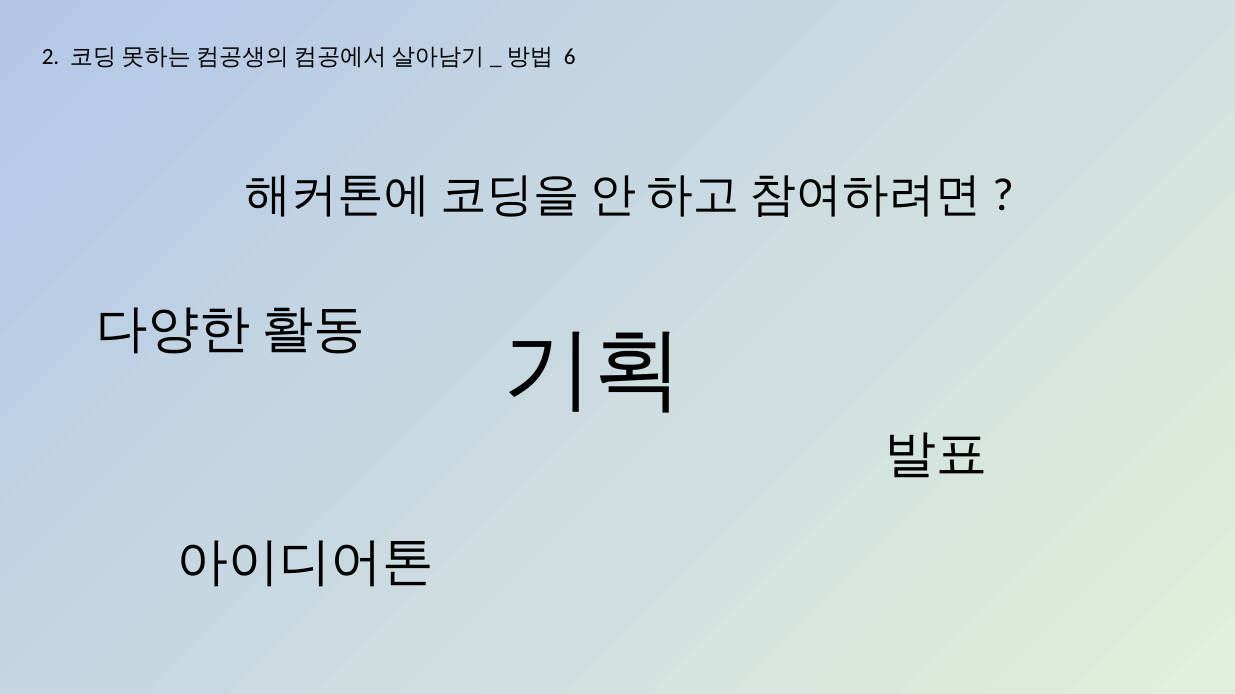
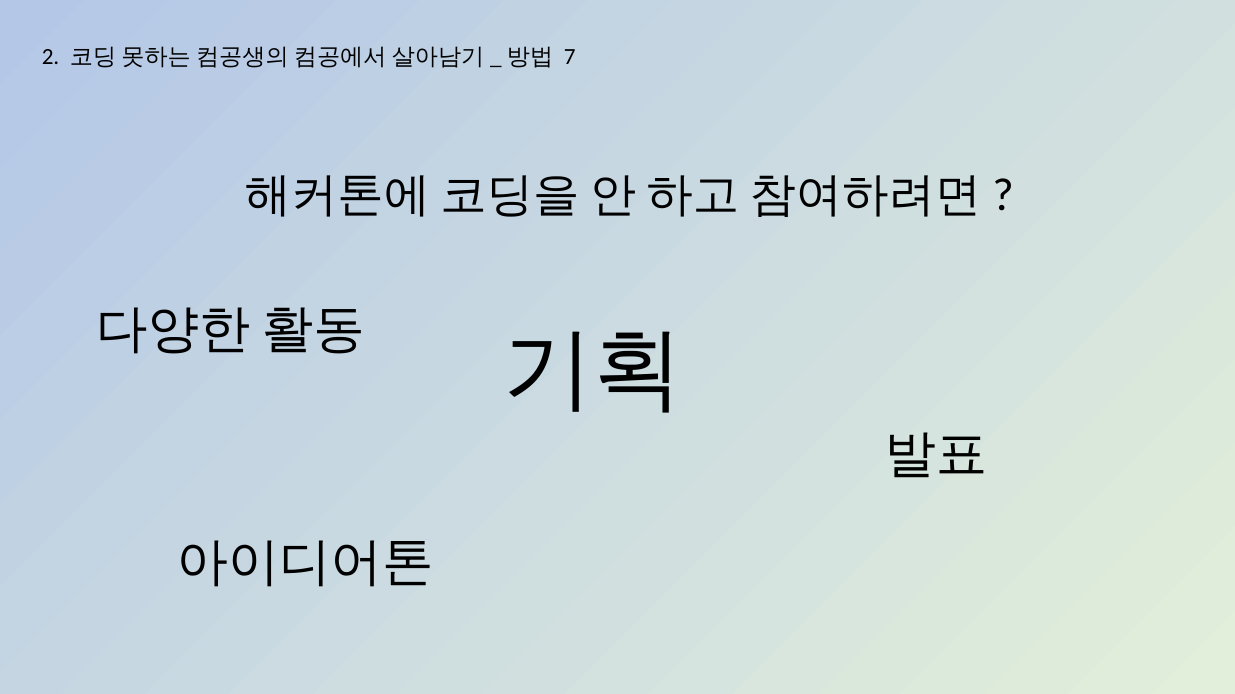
6: 6 -> 7
